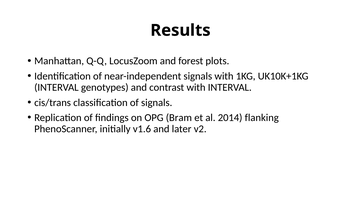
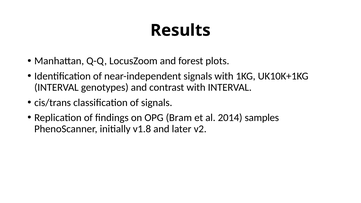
flanking: flanking -> samples
v1.6: v1.6 -> v1.8
